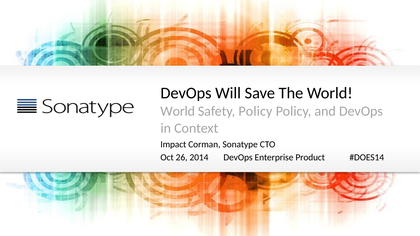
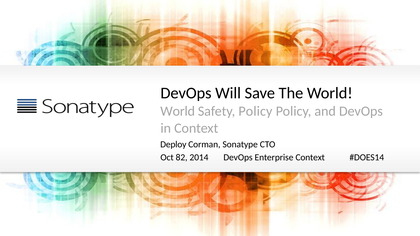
Impact: Impact -> Deploy
26: 26 -> 82
Enterprise Product: Product -> Context
